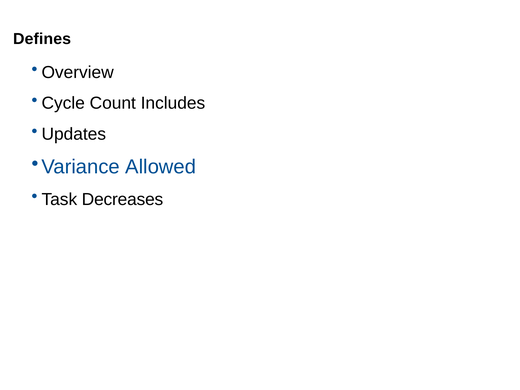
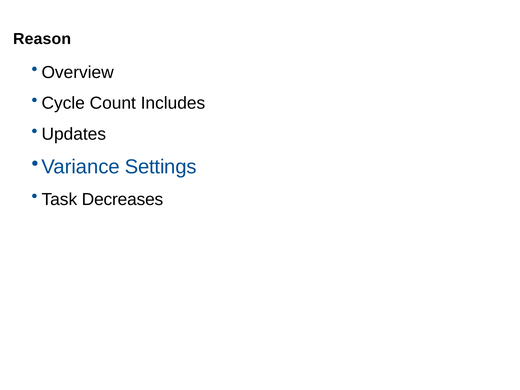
Defines: Defines -> Reason
Allowed: Allowed -> Settings
